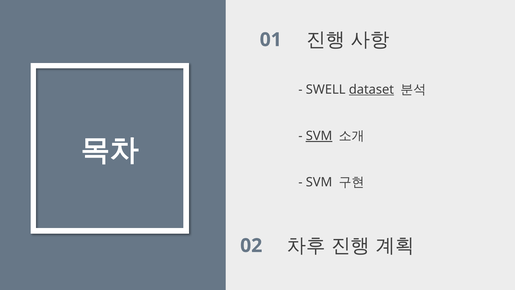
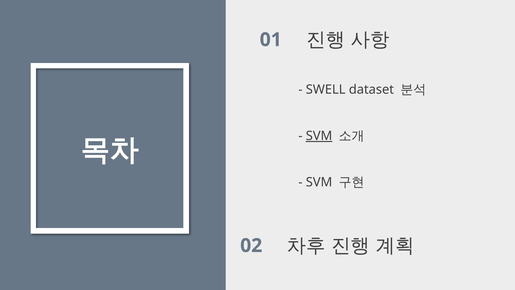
dataset underline: present -> none
